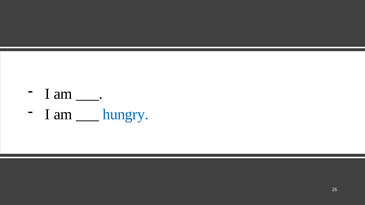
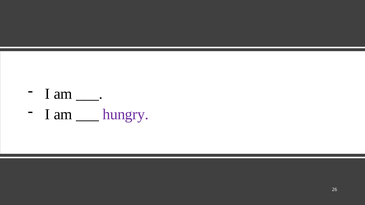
hungry colour: blue -> purple
